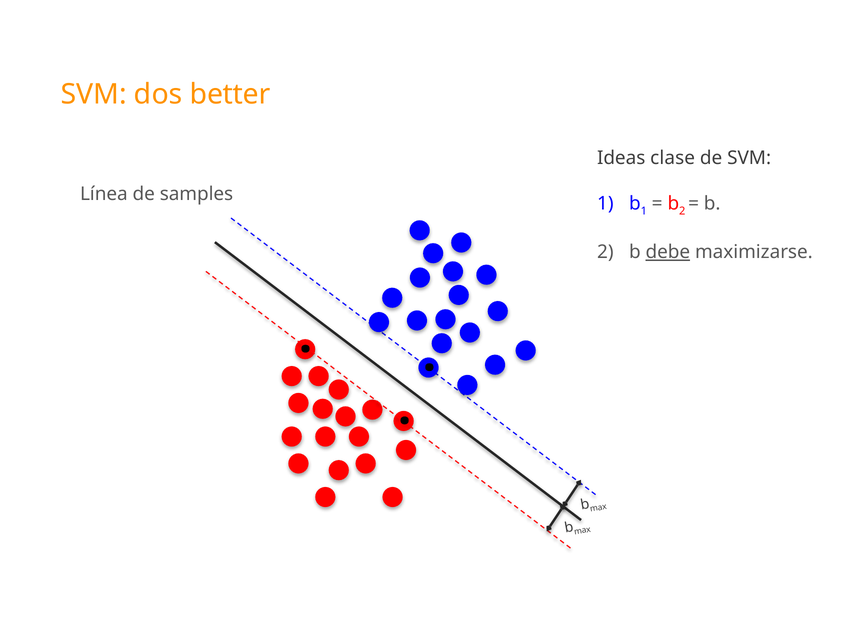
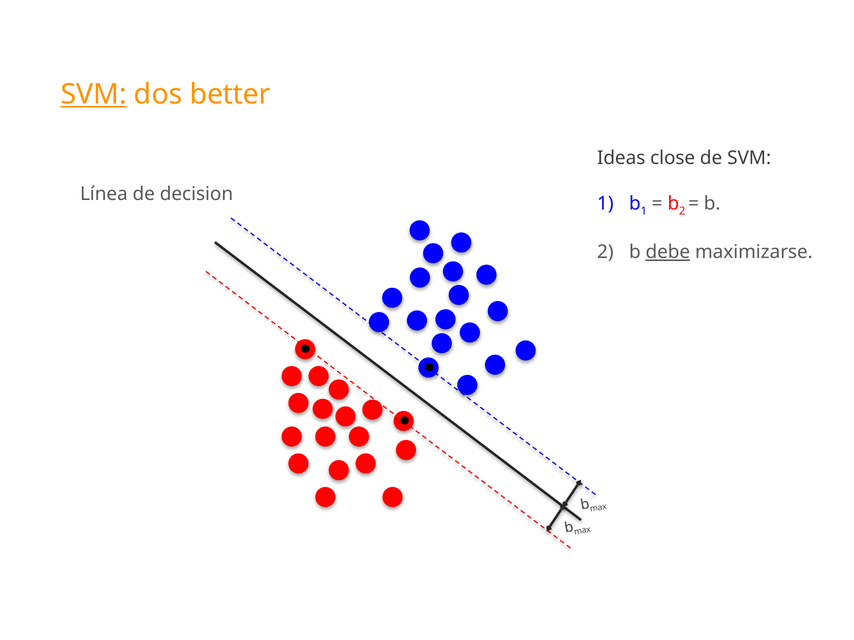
SVM at (94, 95) underline: none -> present
clase: clase -> close
samples: samples -> decision
